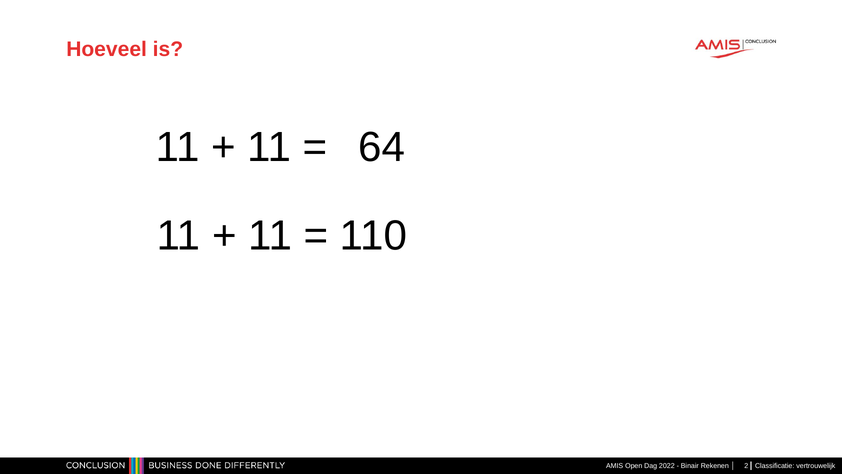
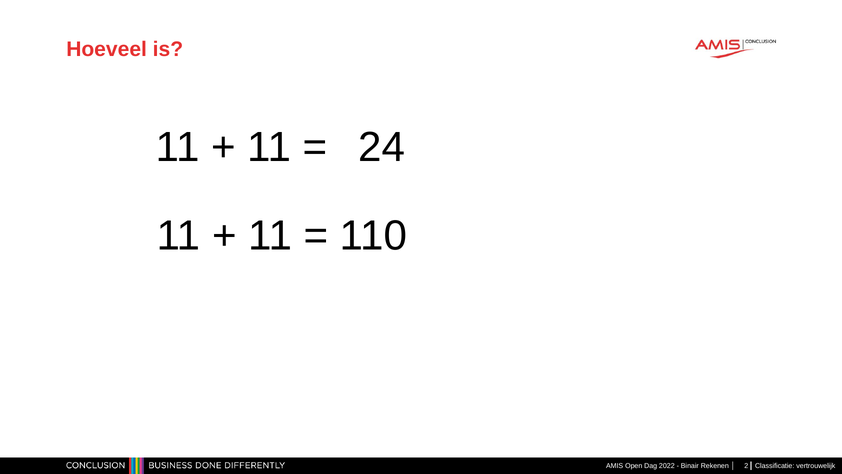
64: 64 -> 24
